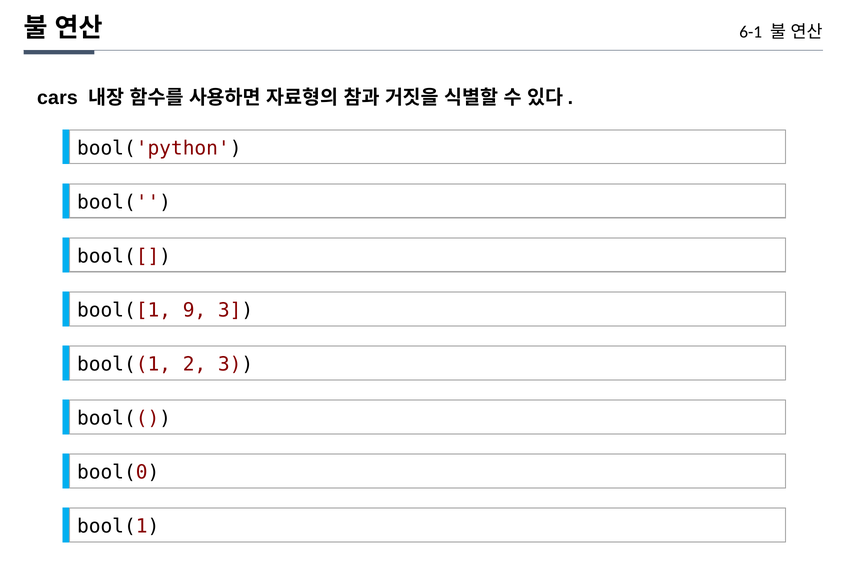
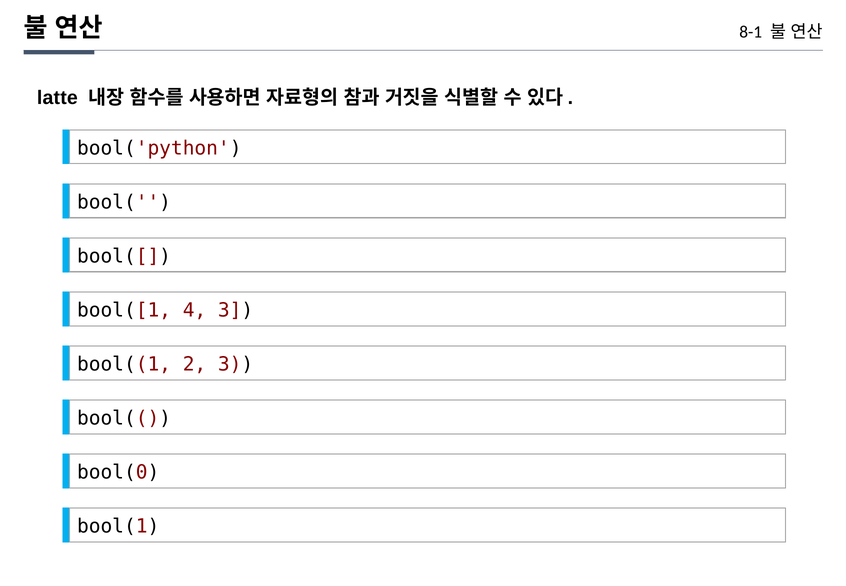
6-1: 6-1 -> 8-1
cars: cars -> latte
9: 9 -> 4
